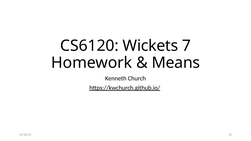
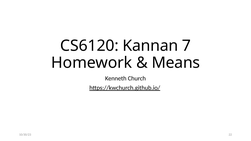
Wickets: Wickets -> Kannan
